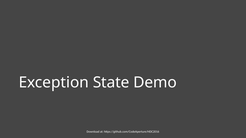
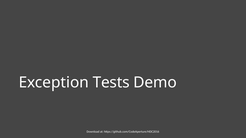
State: State -> Tests
